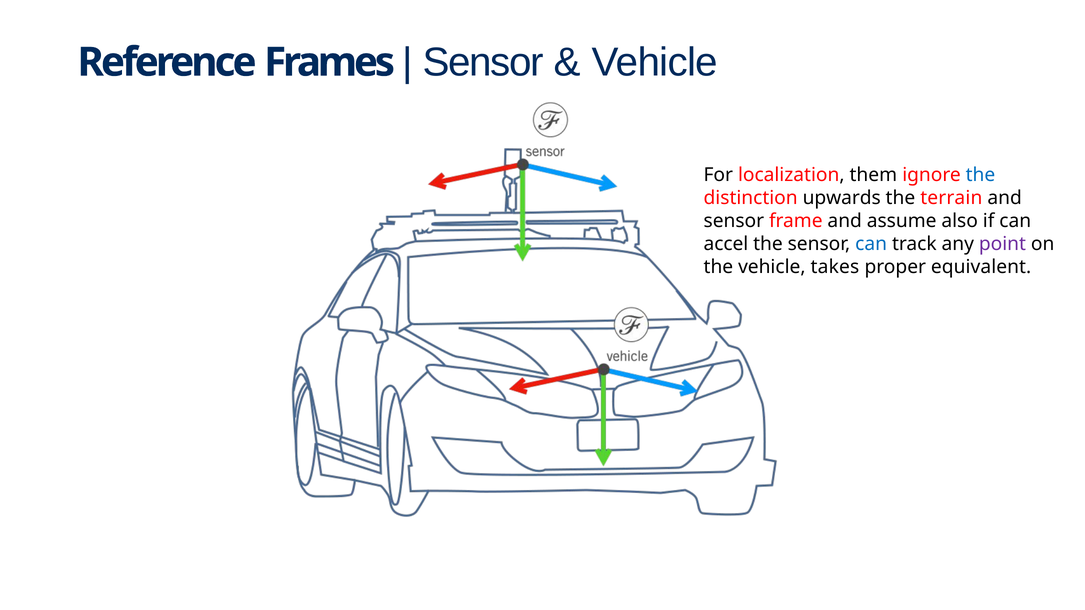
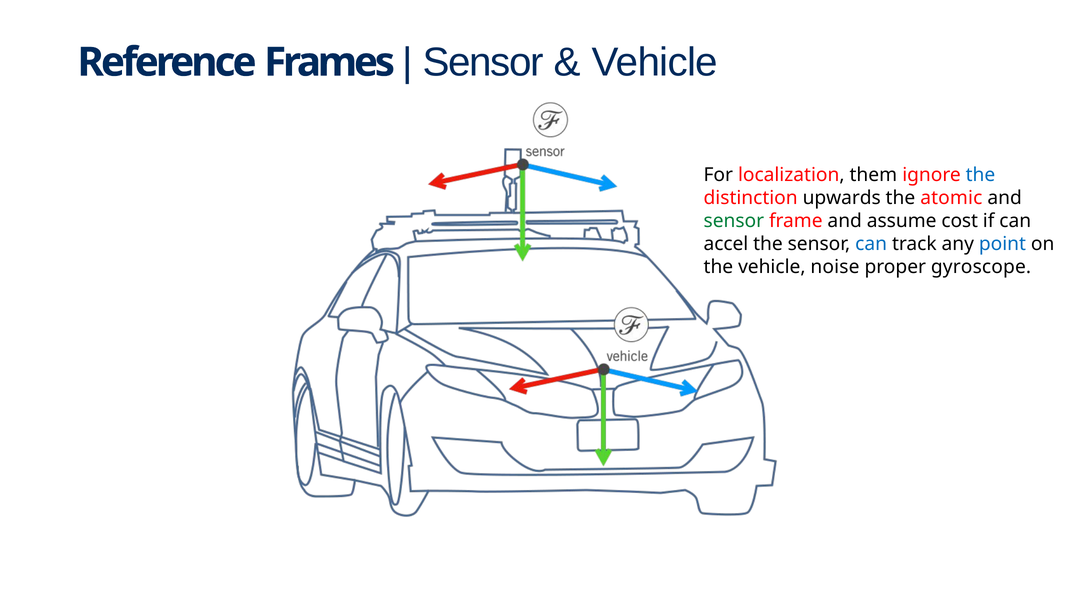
terrain: terrain -> atomic
sensor at (734, 221) colour: black -> green
also: also -> cost
point colour: purple -> blue
takes: takes -> noise
equivalent: equivalent -> gyroscope
